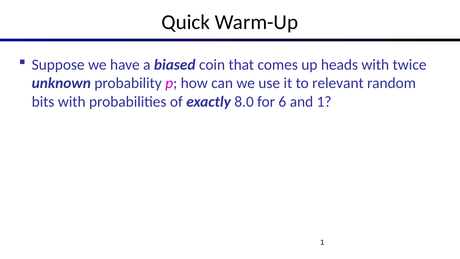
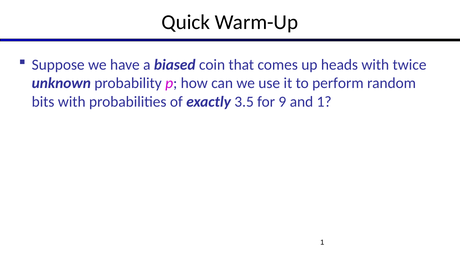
relevant: relevant -> perform
8.0: 8.0 -> 3.5
6: 6 -> 9
